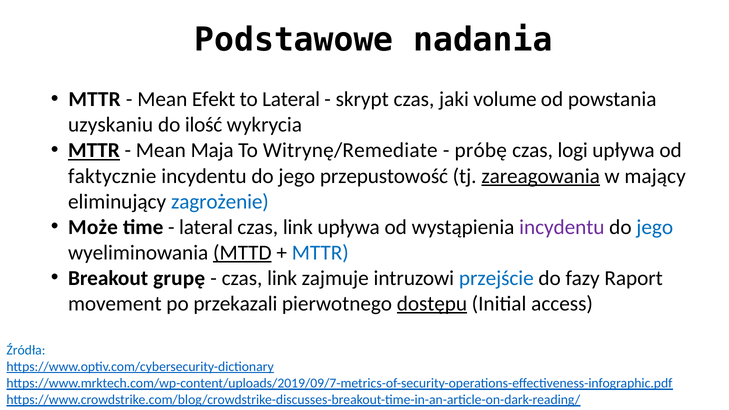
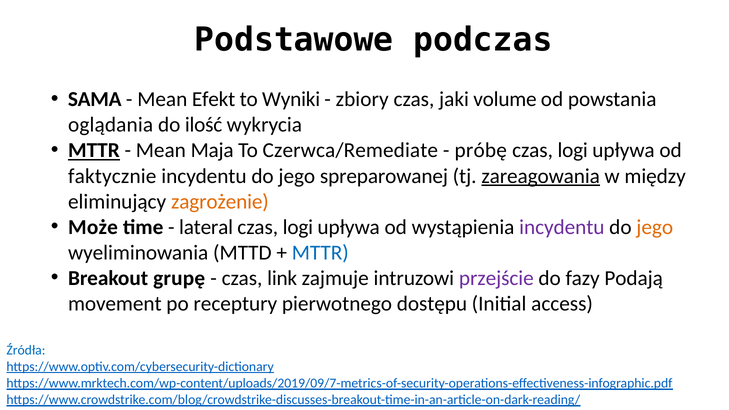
nadania: nadania -> podczas
MTTR at (95, 99): MTTR -> SAMA
to Lateral: Lateral -> Wyniki
skrypt: skrypt -> zbiory
uzyskaniu: uzyskaniu -> oglądania
Witrynę/Remediate: Witrynę/Remediate -> Czerwca/Remediate
przepustowość: przepustowość -> spreparowanej
mający: mający -> między
zagrożenie colour: blue -> orange
link at (298, 227): link -> logi
jego at (655, 227) colour: blue -> orange
MTTD underline: present -> none
przejście colour: blue -> purple
Raport: Raport -> Podają
przekazali: przekazali -> receptury
dostępu underline: present -> none
